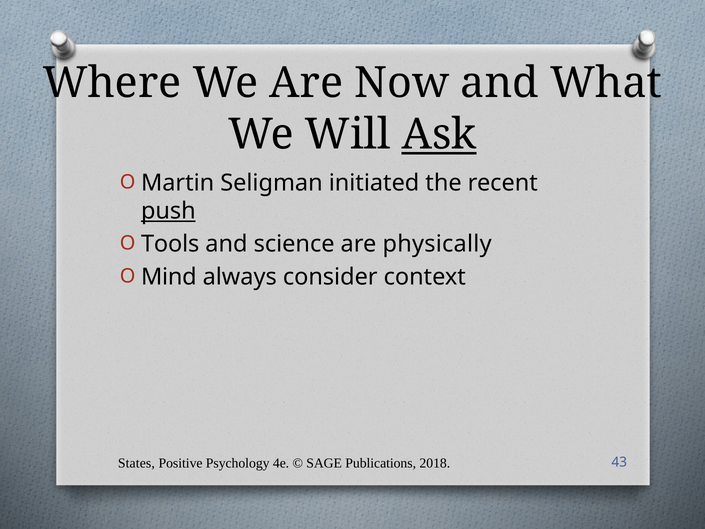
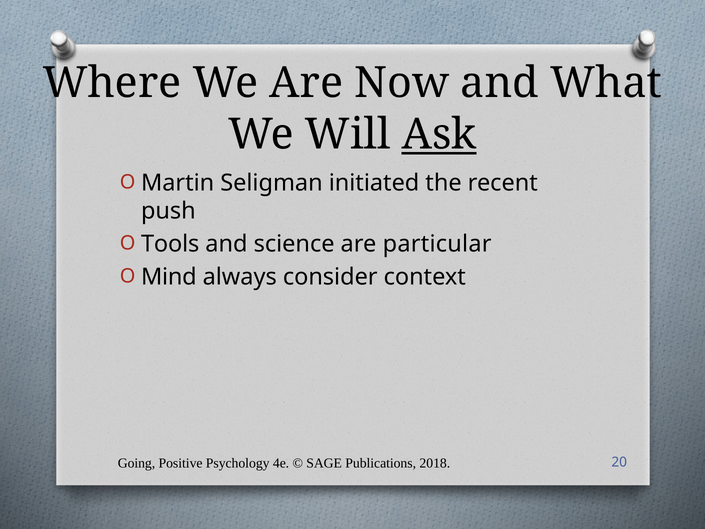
push underline: present -> none
physically: physically -> particular
States: States -> Going
43: 43 -> 20
